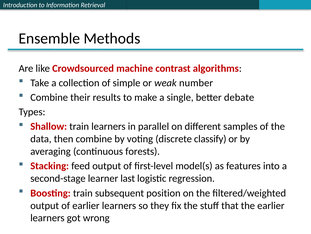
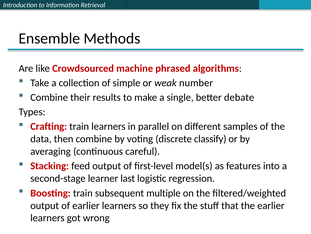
contrast: contrast -> phrased
Shallow: Shallow -> Crafting
forests: forests -> careful
position: position -> multiple
